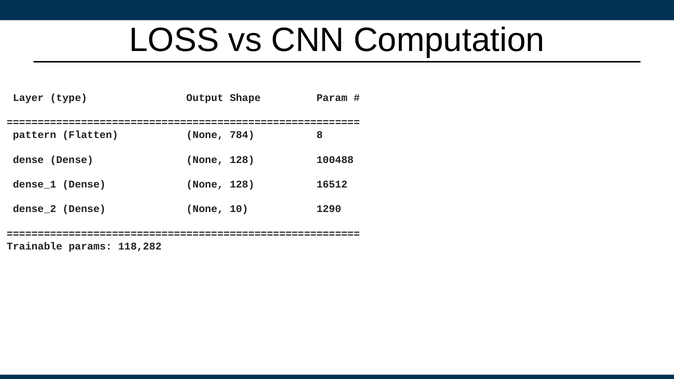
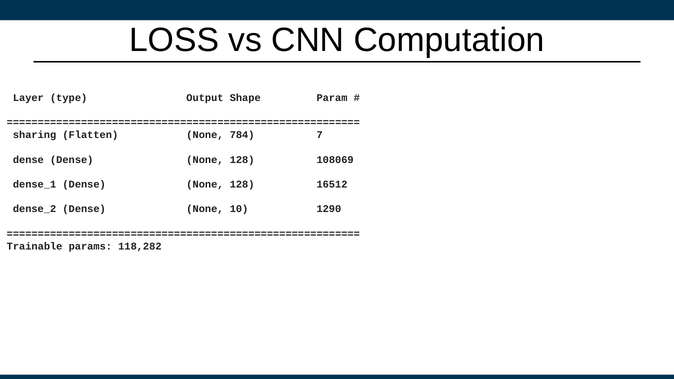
pattern: pattern -> sharing
8: 8 -> 7
100488: 100488 -> 108069
